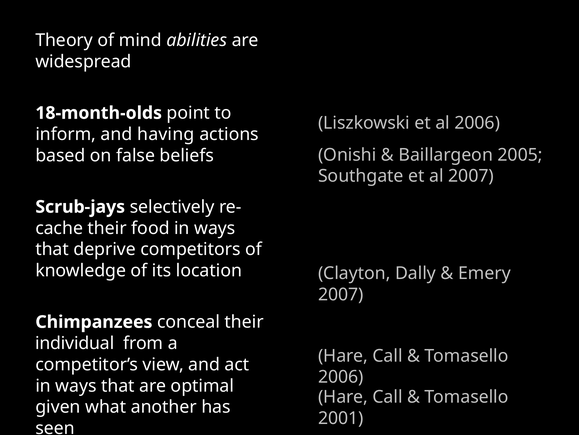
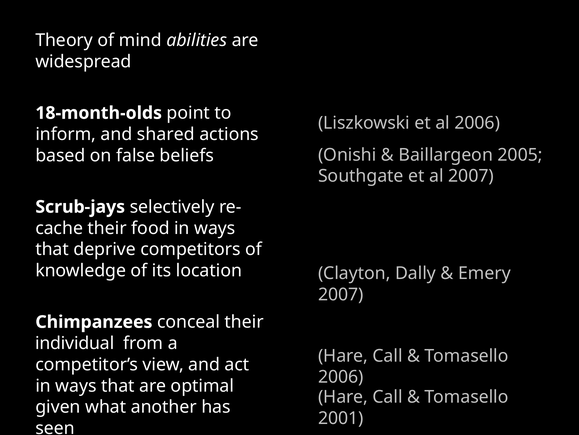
having: having -> shared
